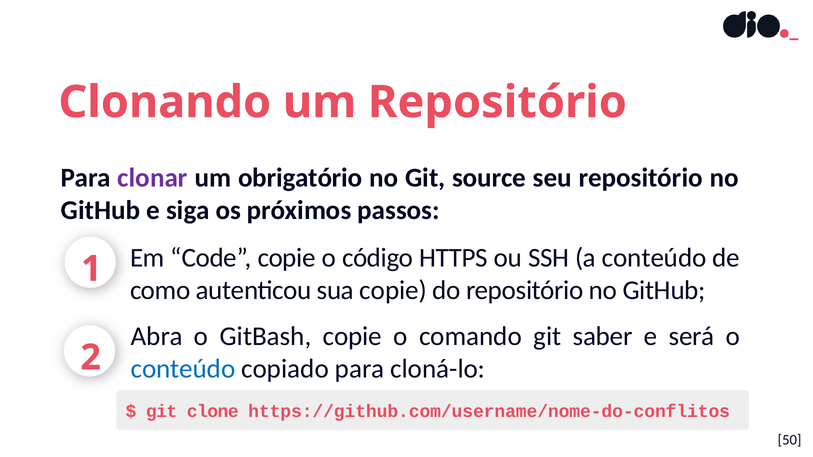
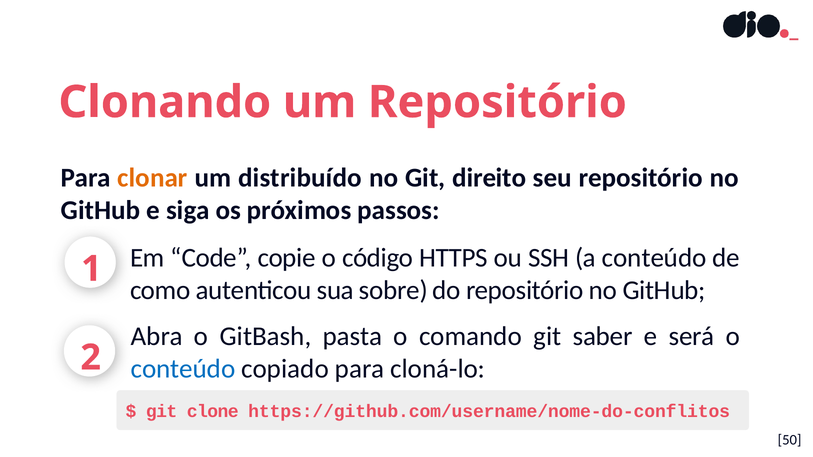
clonar colour: purple -> orange
obrigatório: obrigatório -> distribuído
source: source -> direito
sua copie: copie -> sobre
GitBash copie: copie -> pasta
